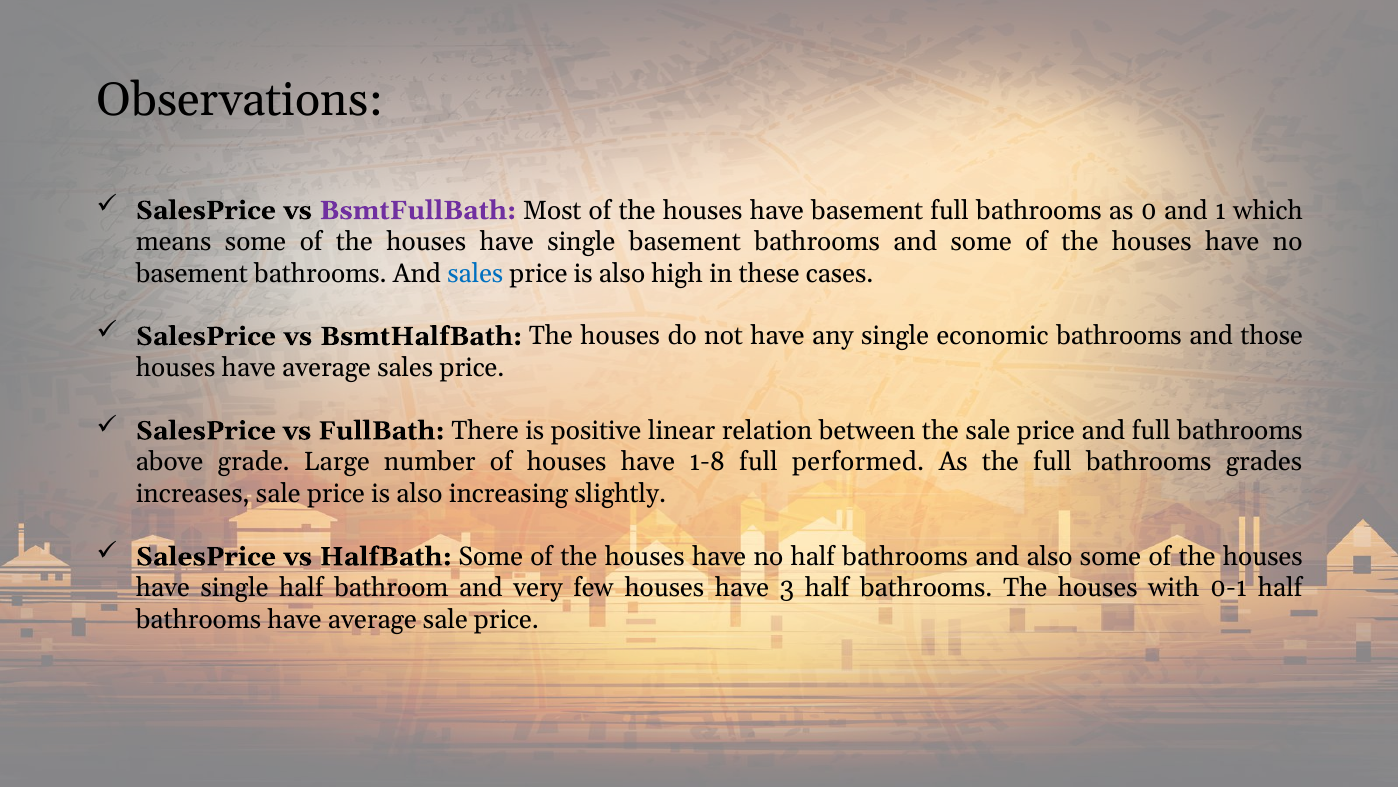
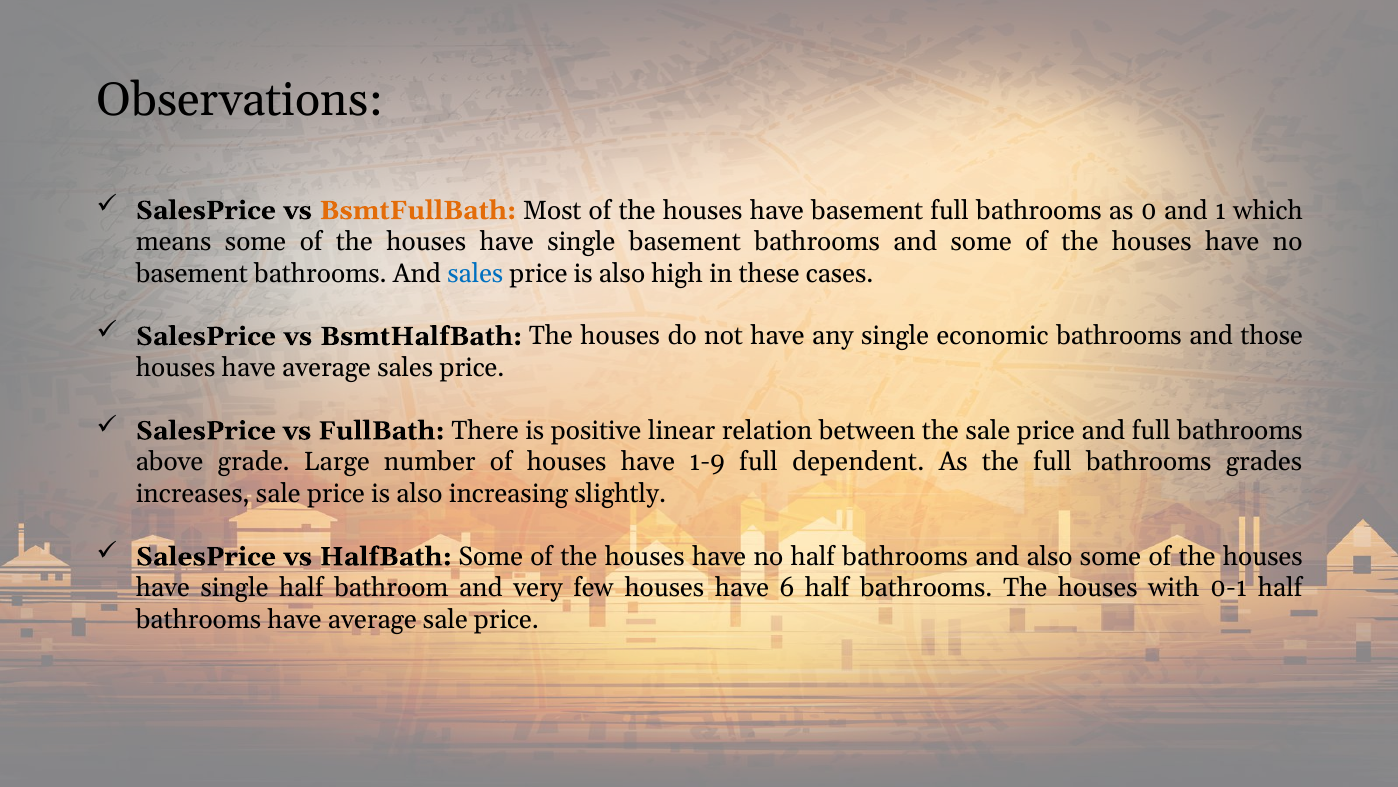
BsmtFullBath colour: purple -> orange
1-8: 1-8 -> 1-9
performed: performed -> dependent
3: 3 -> 6
